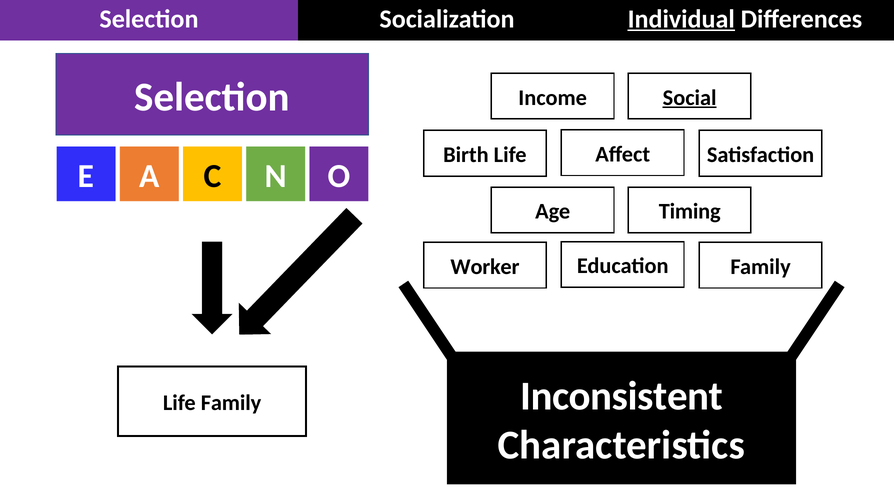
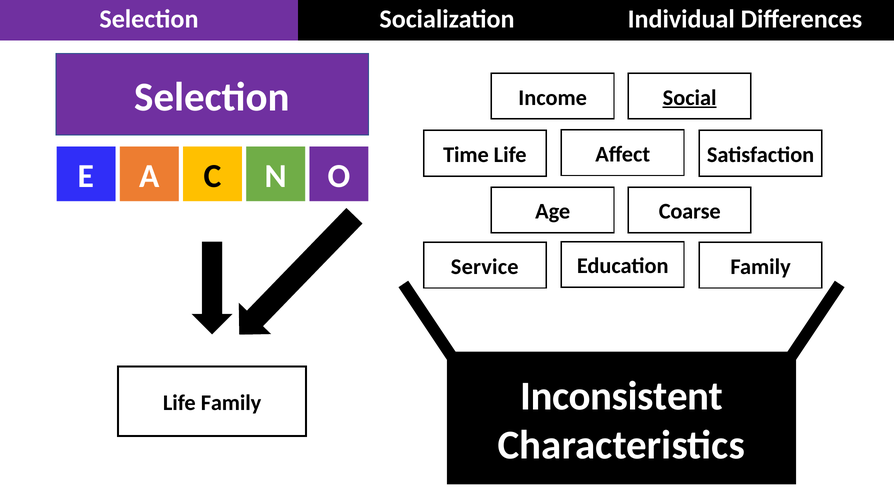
Individual underline: present -> none
Birth: Birth -> Time
Timing: Timing -> Coarse
Worker: Worker -> Service
